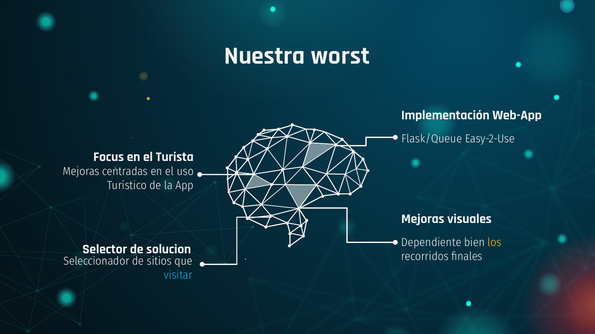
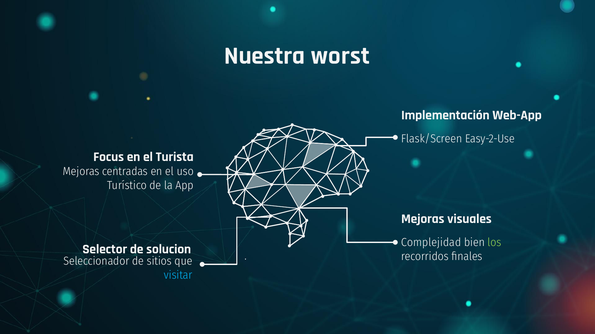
Flask/Queue: Flask/Queue -> Flask/Screen
Dependiente: Dependiente -> Complejidad
los colour: yellow -> light green
